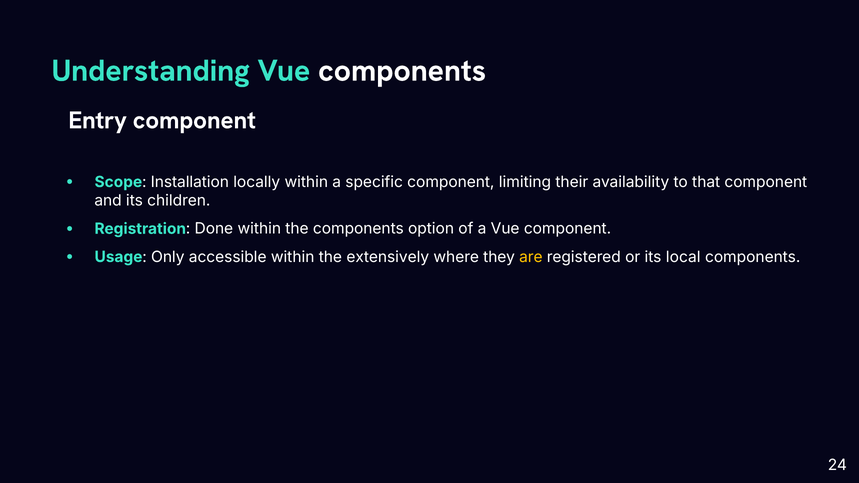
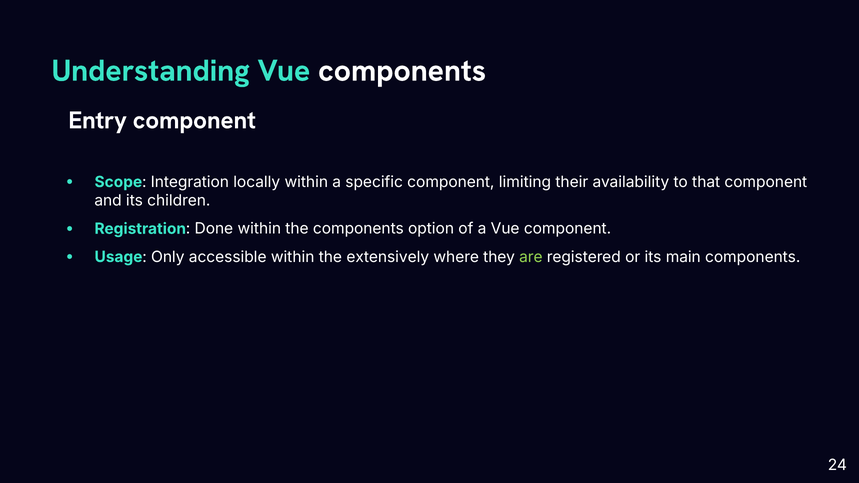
Installation: Installation -> Integration
are colour: yellow -> light green
local: local -> main
